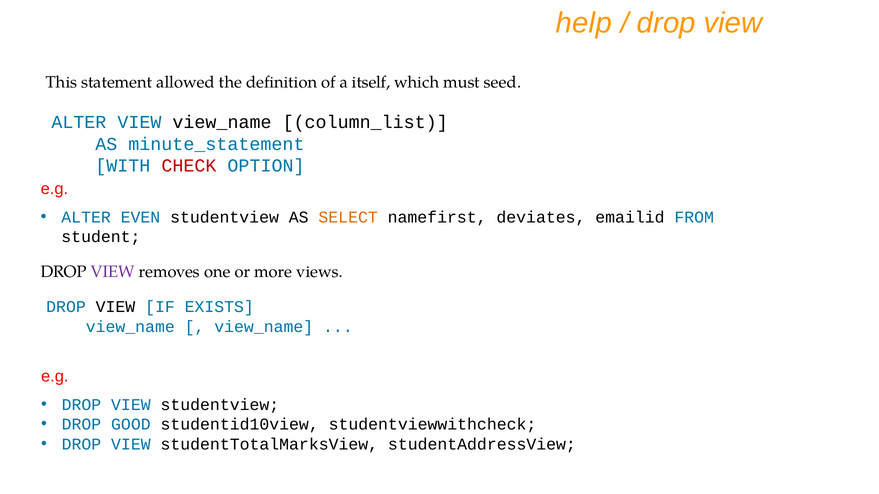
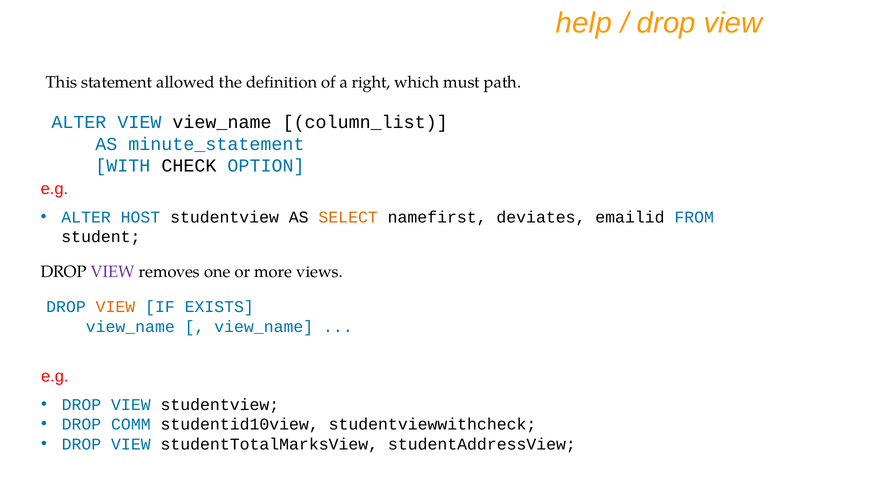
itself: itself -> right
seed: seed -> path
CHECK colour: red -> black
EVEN: EVEN -> HOST
VIEW at (115, 307) colour: black -> orange
GOOD: GOOD -> COMM
